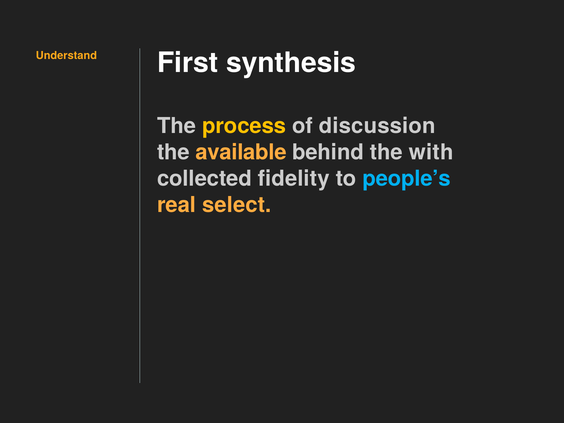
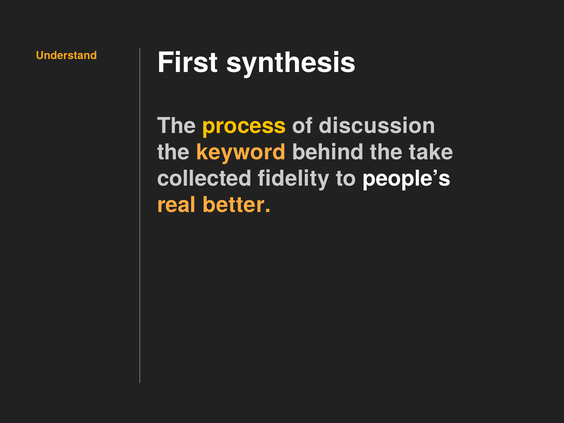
available: available -> keyword
with: with -> take
people’s colour: light blue -> white
select: select -> better
